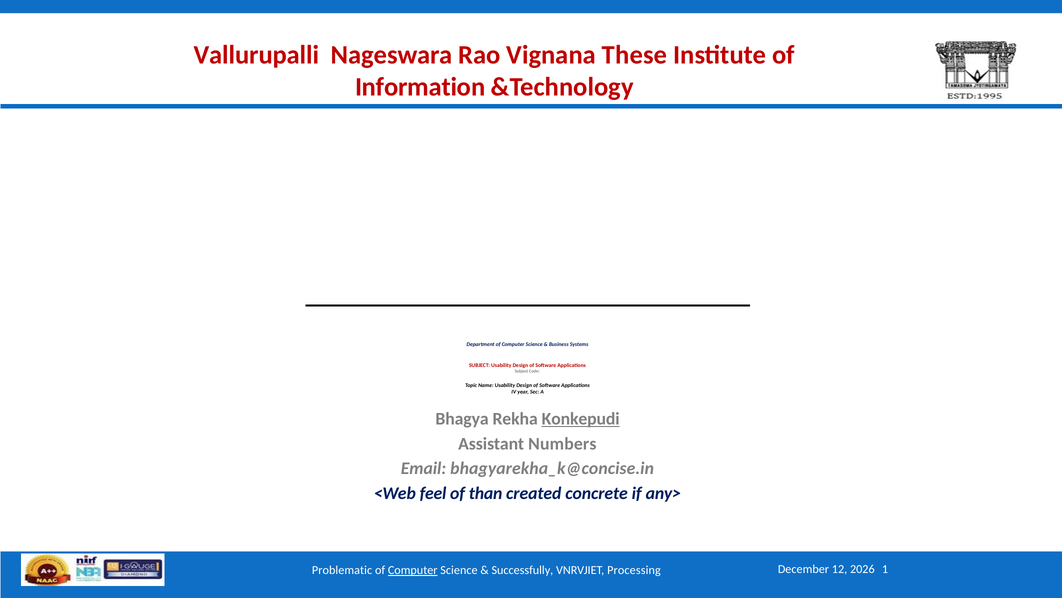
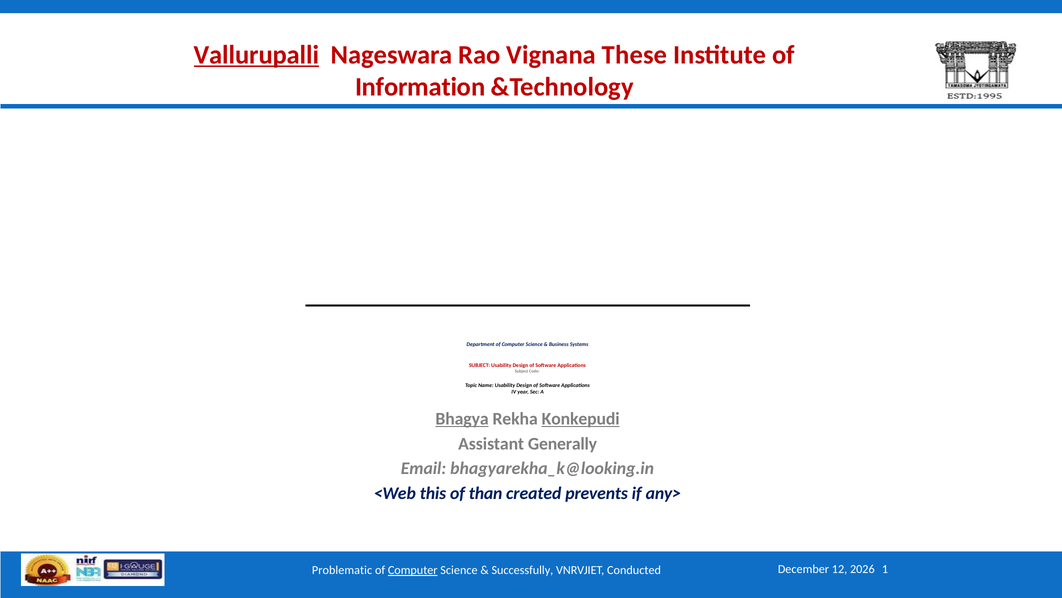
Vallurupalli underline: none -> present
Bhagya underline: none -> present
Numbers: Numbers -> Generally
bhagyarekha_k@concise.in: bhagyarekha_k@concise.in -> bhagyarekha_k@looking.in
feel: feel -> this
concrete: concrete -> prevents
Processing: Processing -> Conducted
